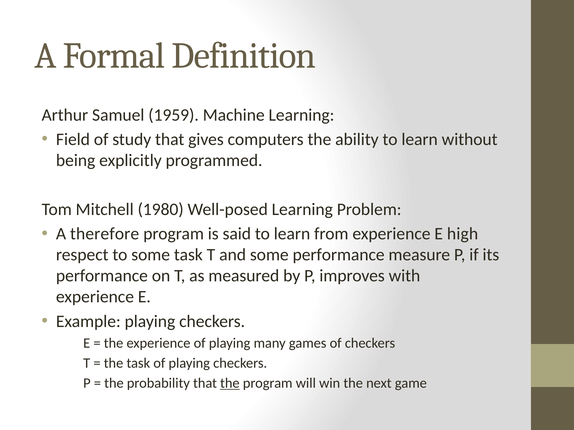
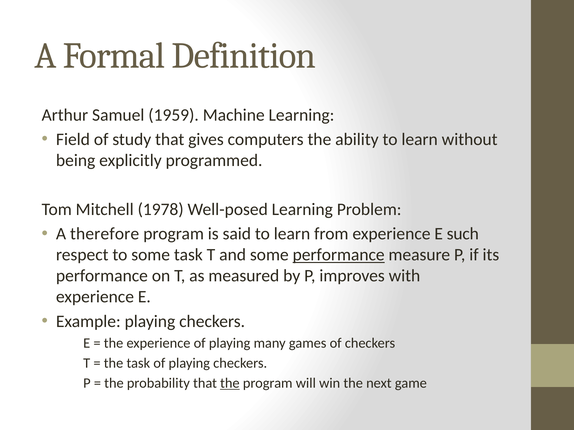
1980: 1980 -> 1978
high: high -> such
performance at (339, 255) underline: none -> present
